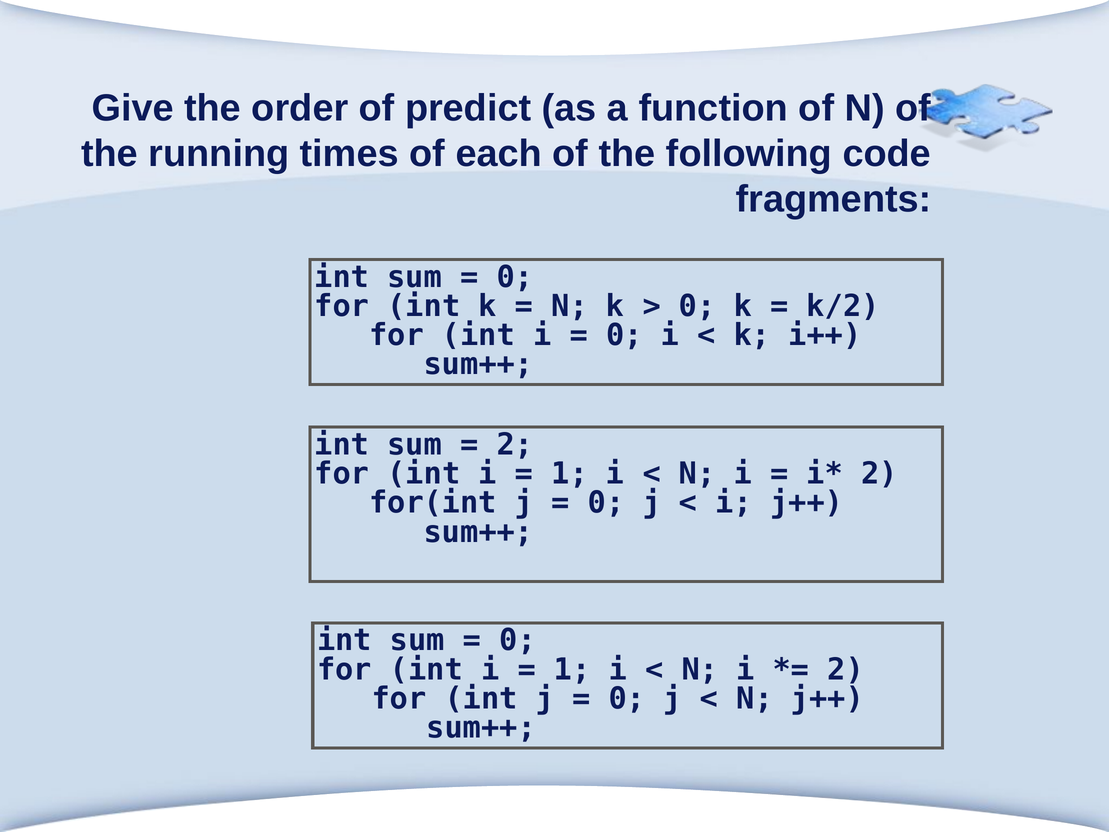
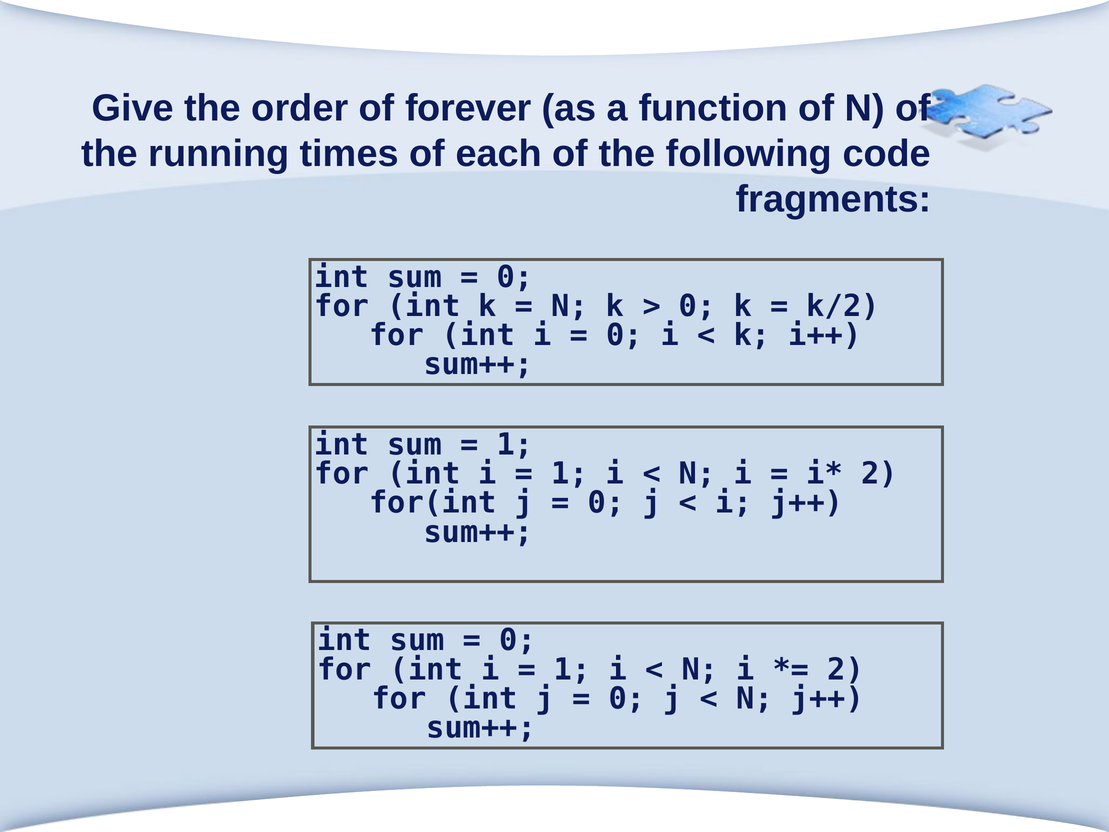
predict: predict -> forever
2 at (515, 445): 2 -> 1
